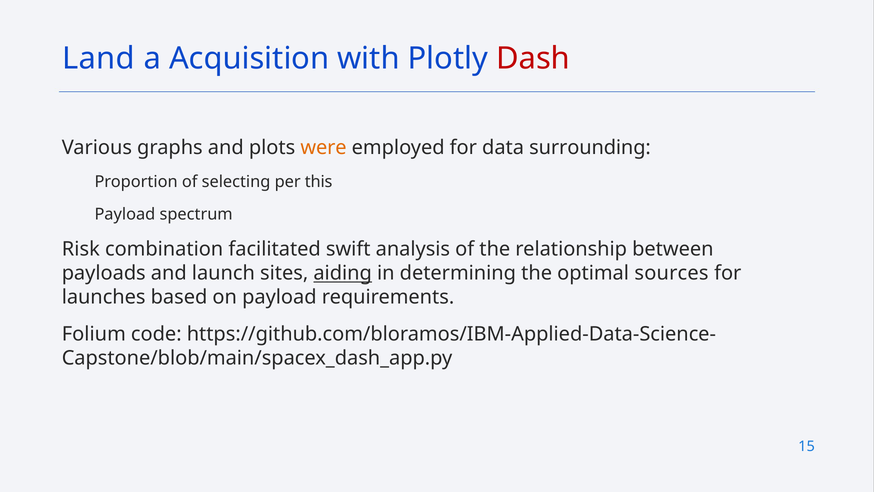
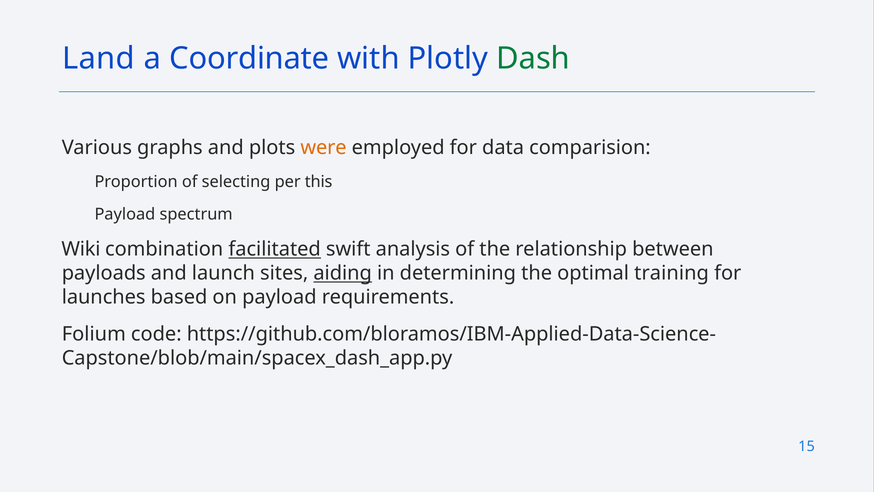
Acquisition: Acquisition -> Coordinate
Dash colour: red -> green
surrounding: surrounding -> comparision
Risk: Risk -> Wiki
facilitated underline: none -> present
sources: sources -> training
